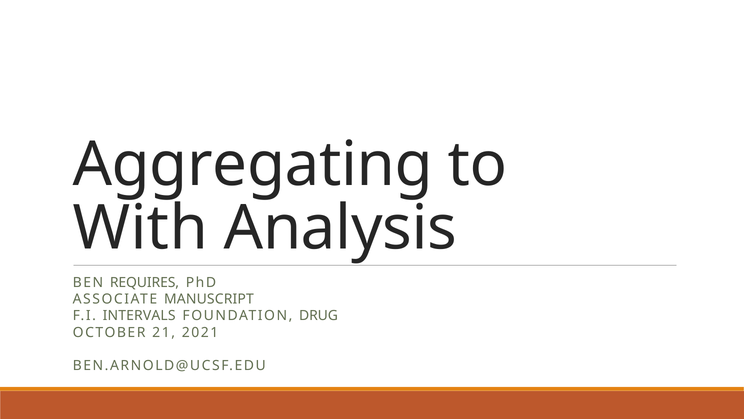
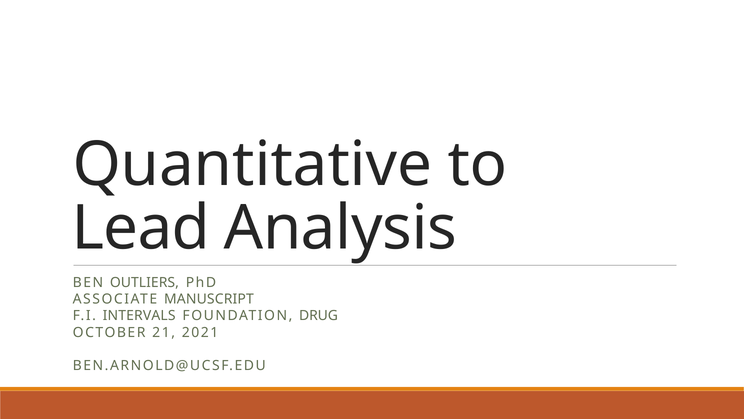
Aggregating: Aggregating -> Quantitative
With: With -> Lead
REQUIRES: REQUIRES -> OUTLIERS
